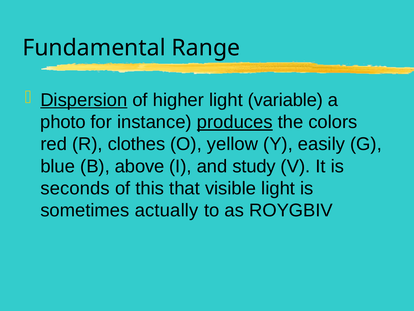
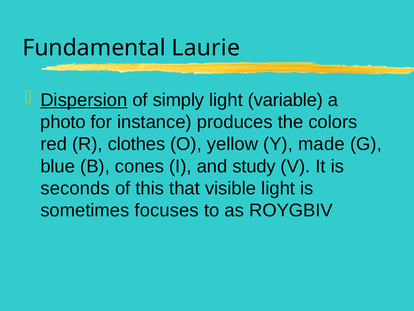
Range: Range -> Laurie
higher: higher -> simply
produces underline: present -> none
easily: easily -> made
above: above -> cones
actually: actually -> focuses
